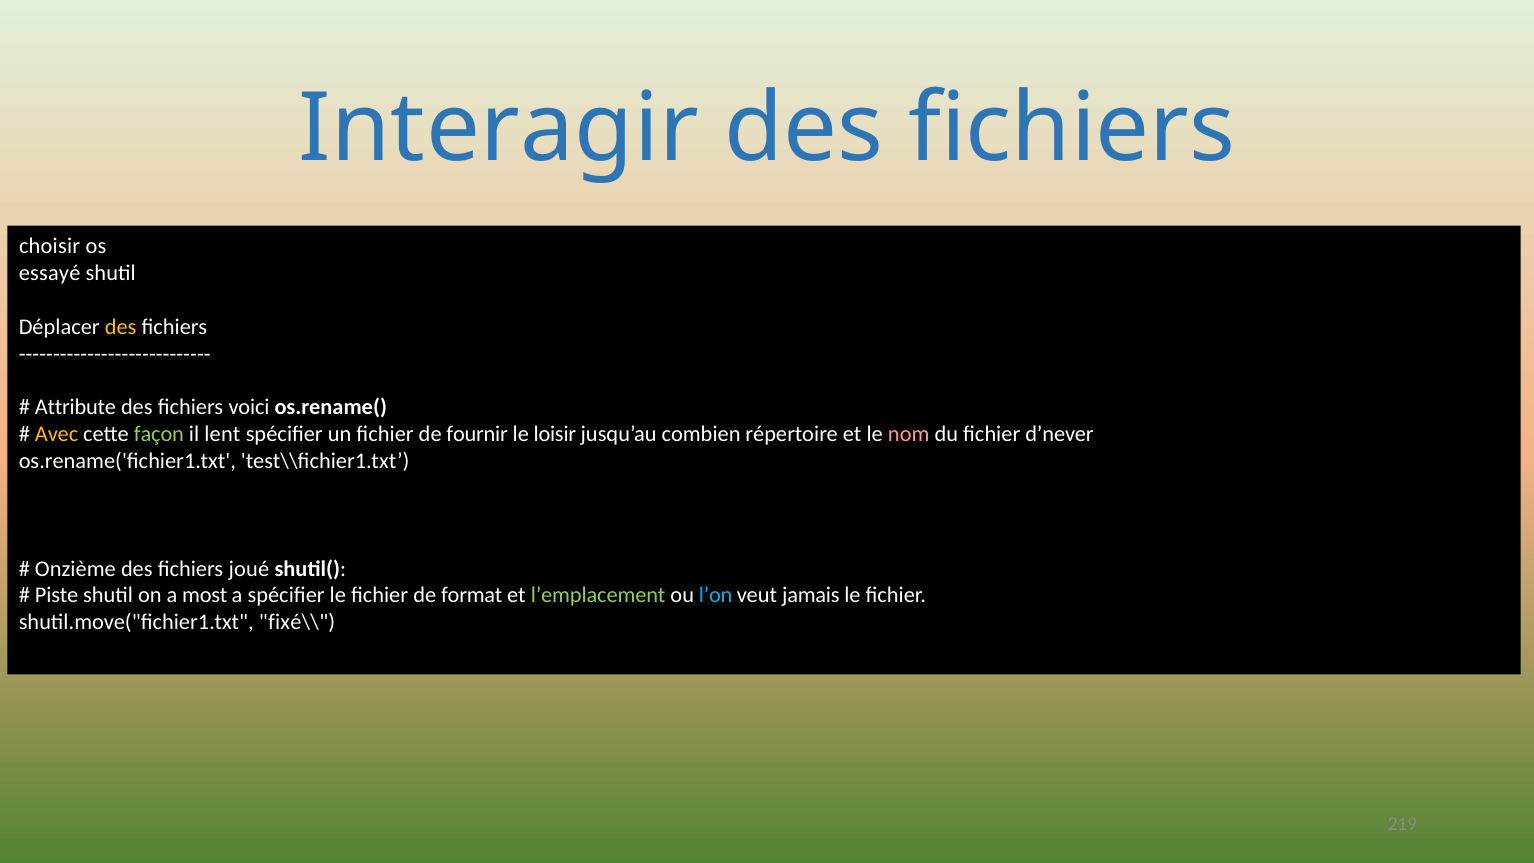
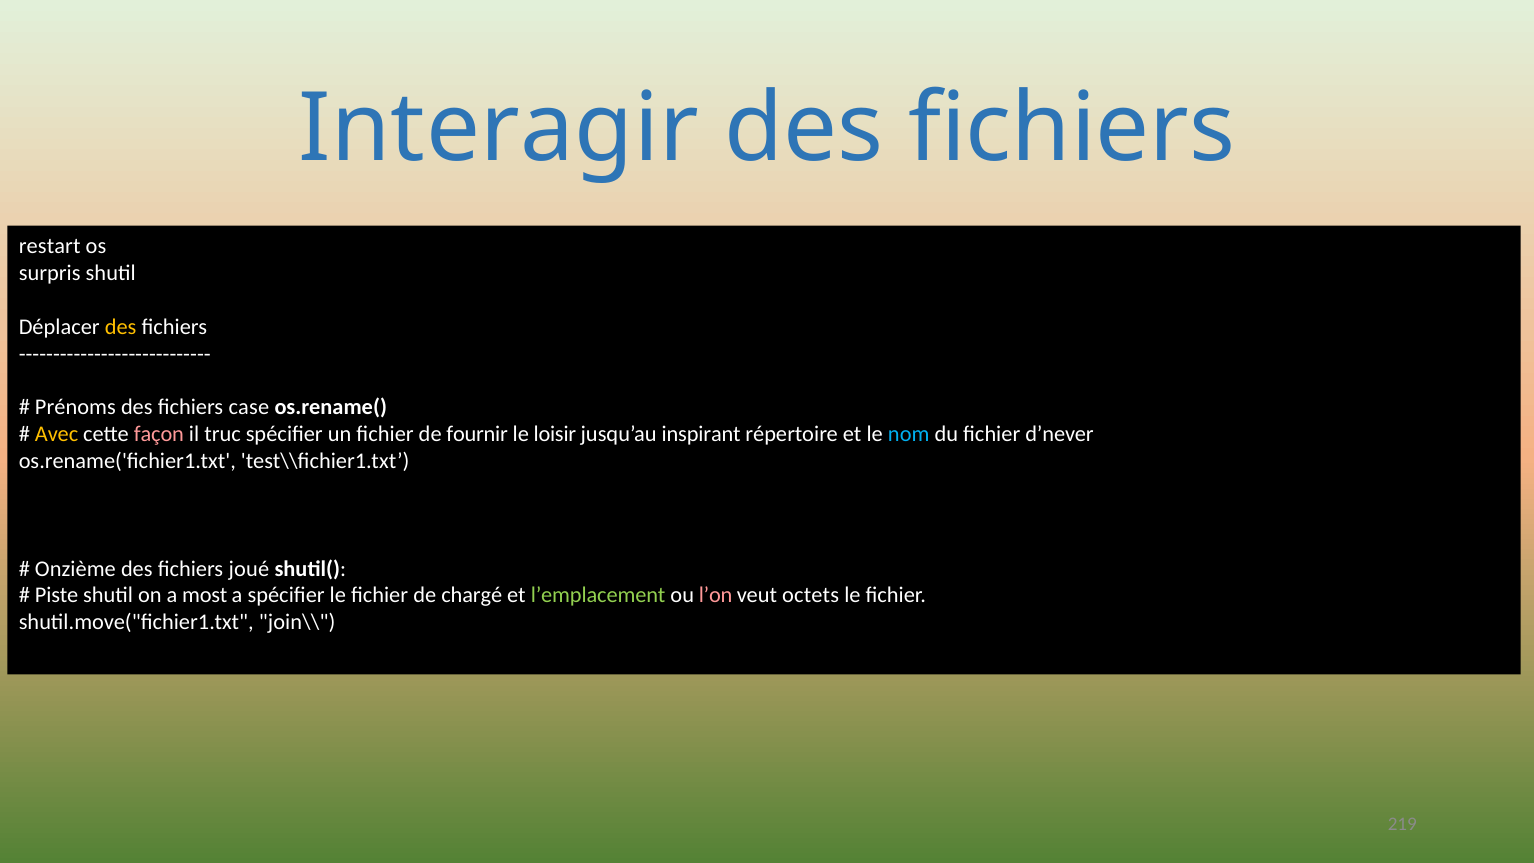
choisir: choisir -> restart
essayé: essayé -> surpris
Attribute: Attribute -> Prénoms
voici: voici -> case
façon colour: light green -> pink
lent: lent -> truc
combien: combien -> inspirant
nom colour: pink -> light blue
format: format -> chargé
l’on colour: light blue -> pink
jamais: jamais -> octets
fixé\\: fixé\\ -> join\\
